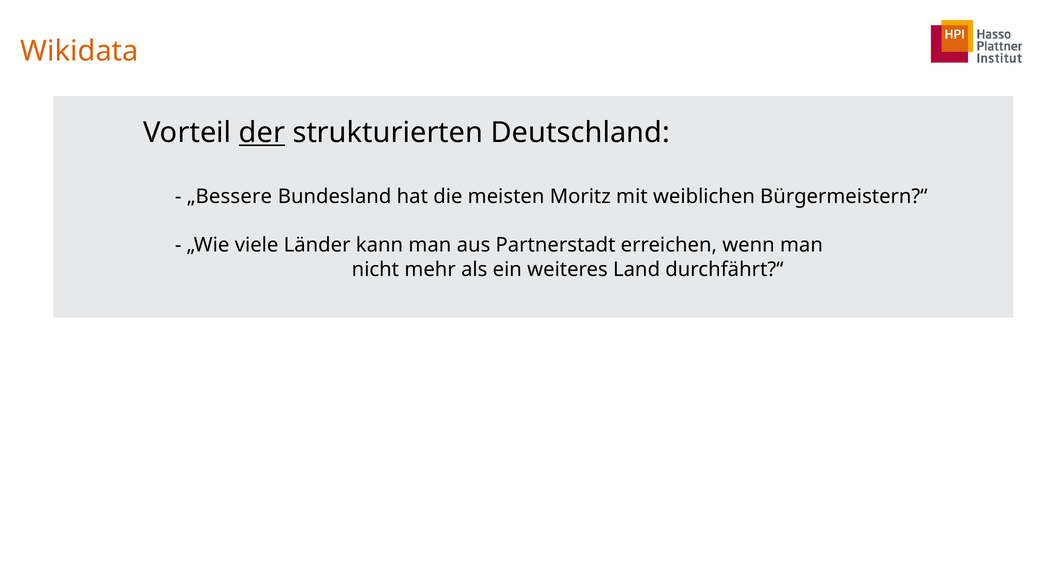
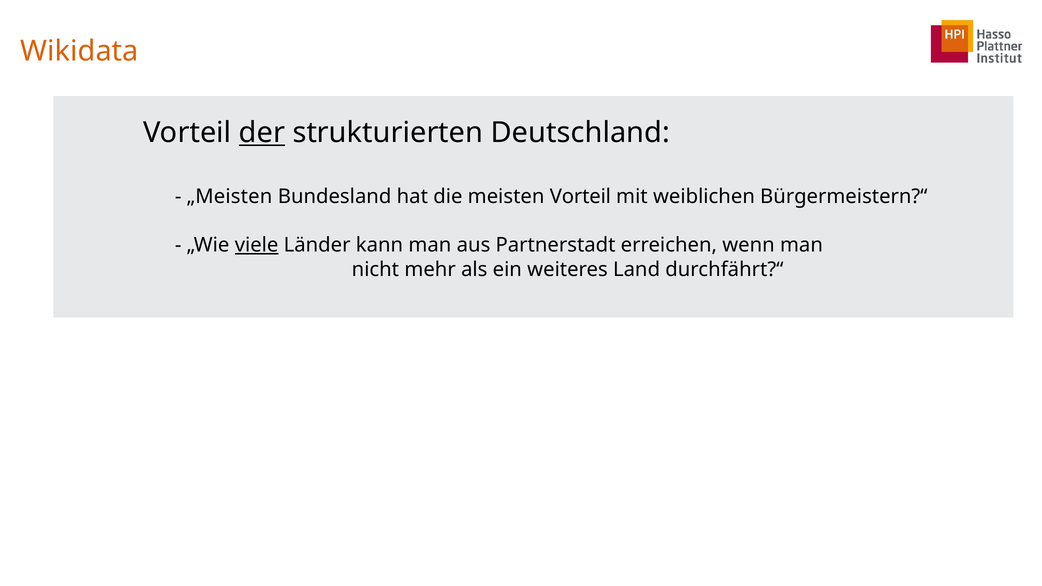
„Bessere: „Bessere -> „Meisten
meisten Moritz: Moritz -> Vorteil
viele underline: none -> present
